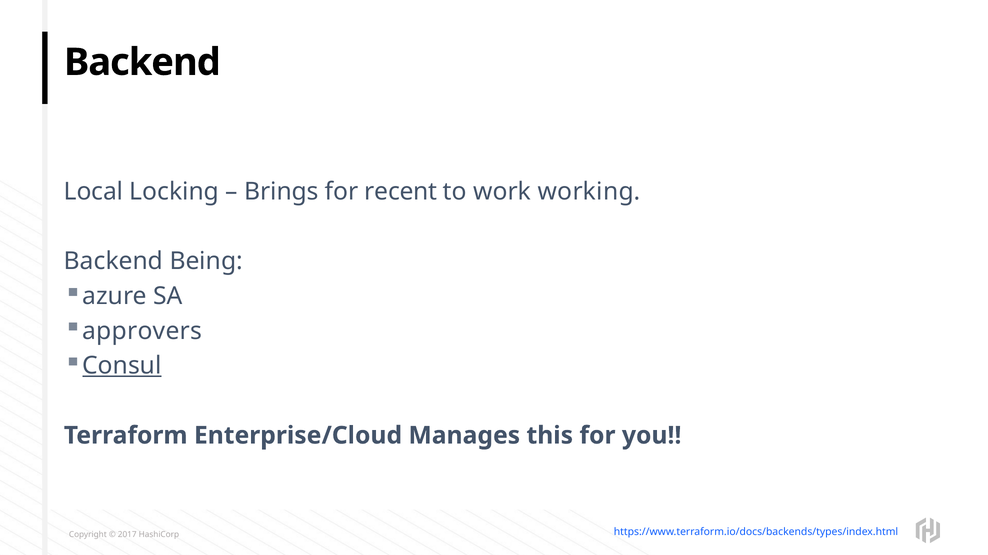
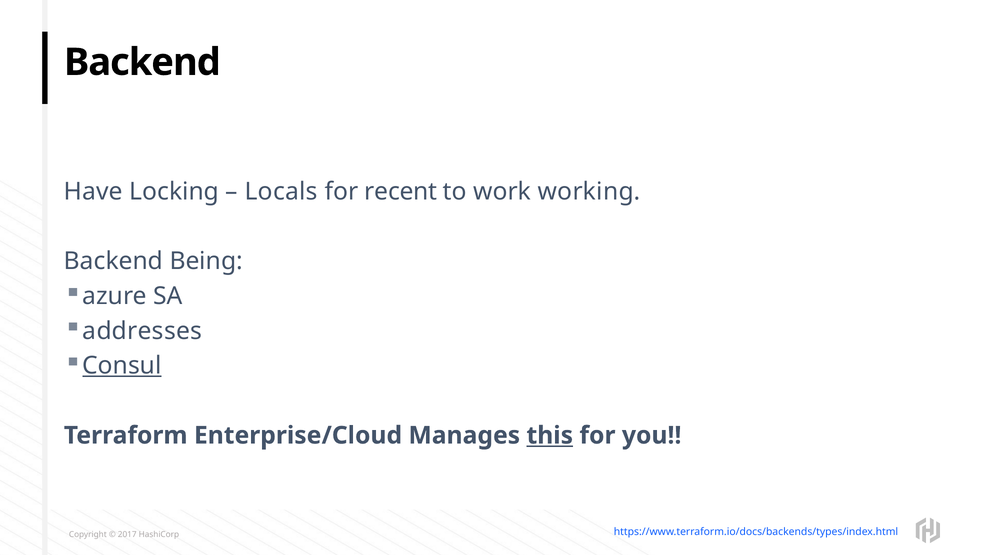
Local: Local -> Have
Brings: Brings -> Locals
approvers: approvers -> addresses
this underline: none -> present
